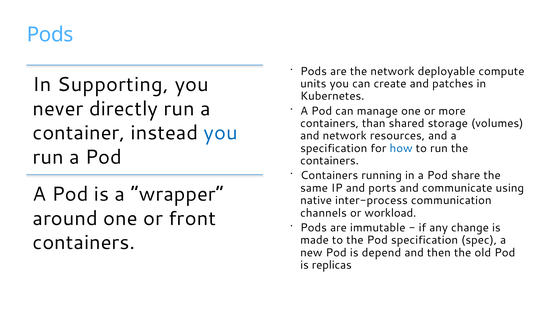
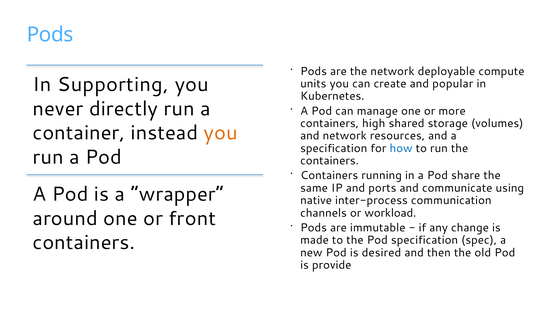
patches: patches -> popular
than: than -> high
you at (221, 133) colour: blue -> orange
depend: depend -> desired
replicas: replicas -> provide
